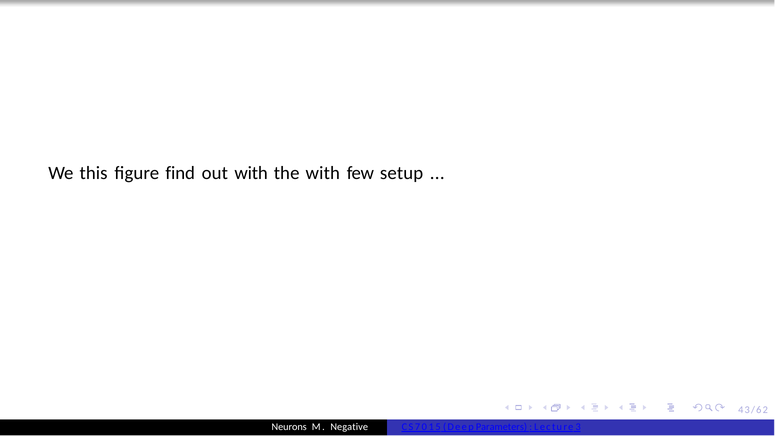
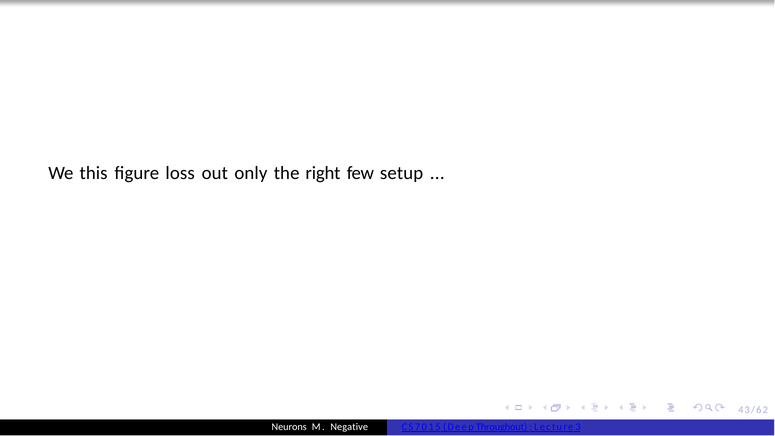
find: find -> loss
out with: with -> only
the with: with -> right
Parameters: Parameters -> Throughout
